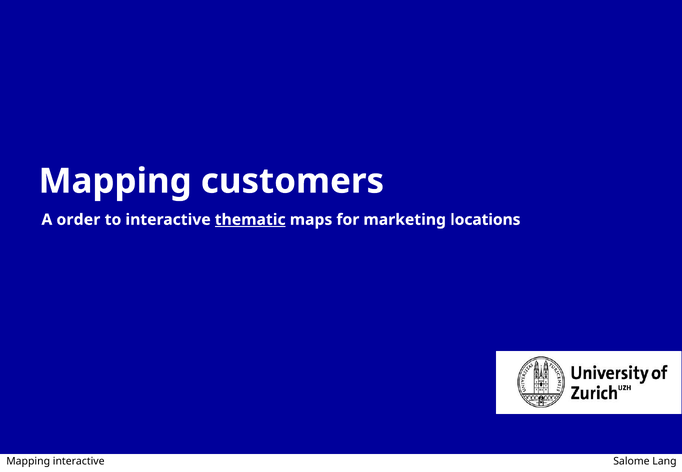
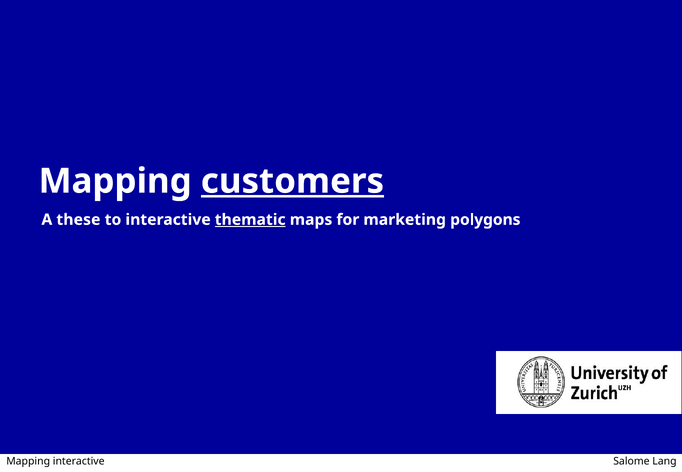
customers underline: none -> present
order: order -> these
locations: locations -> polygons
